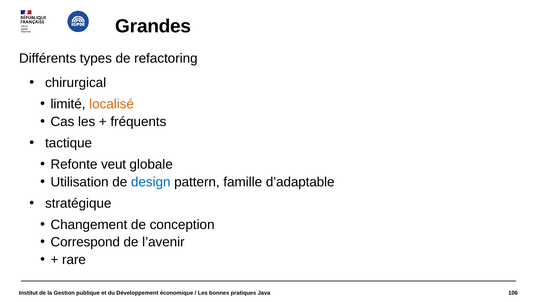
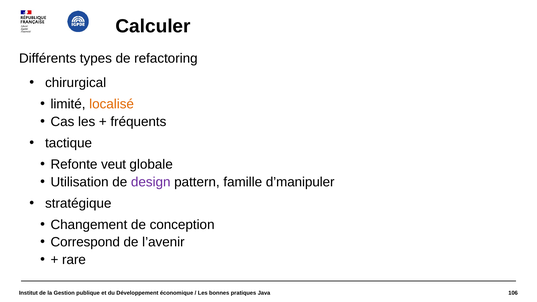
Grandes: Grandes -> Calculer
design colour: blue -> purple
d’adaptable: d’adaptable -> d’manipuler
